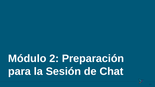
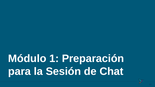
2: 2 -> 1
